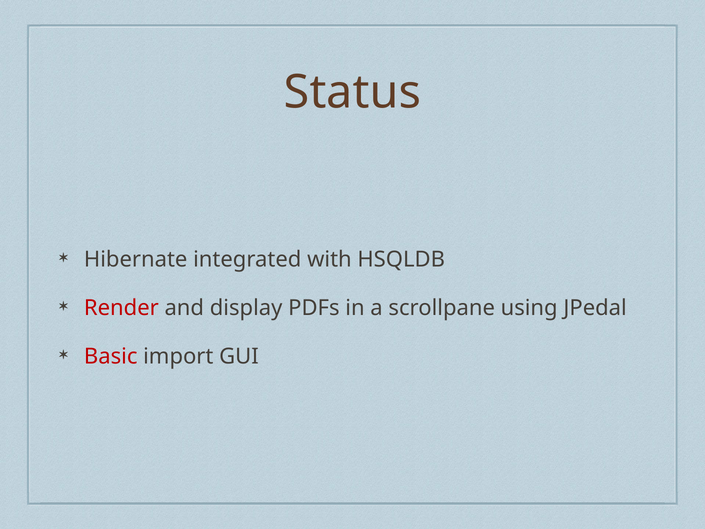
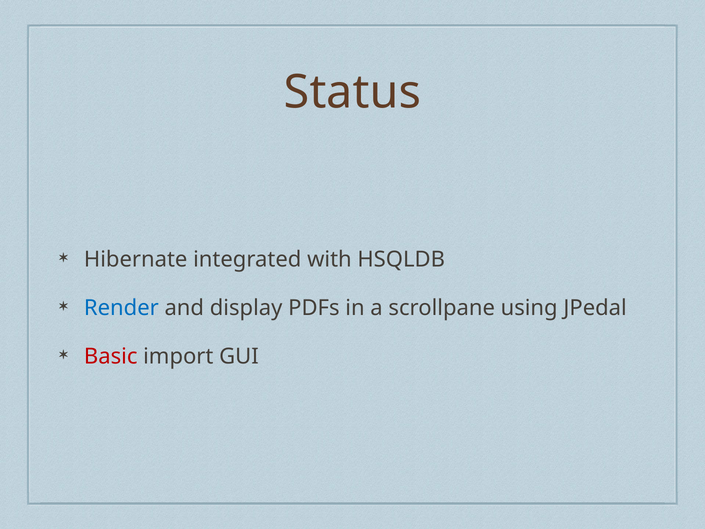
Render colour: red -> blue
